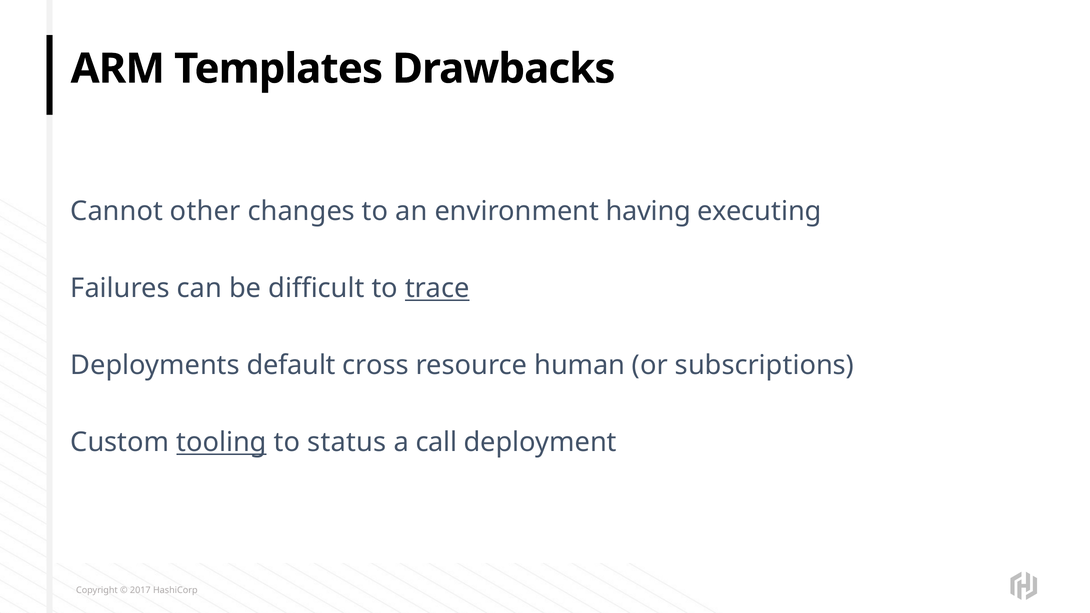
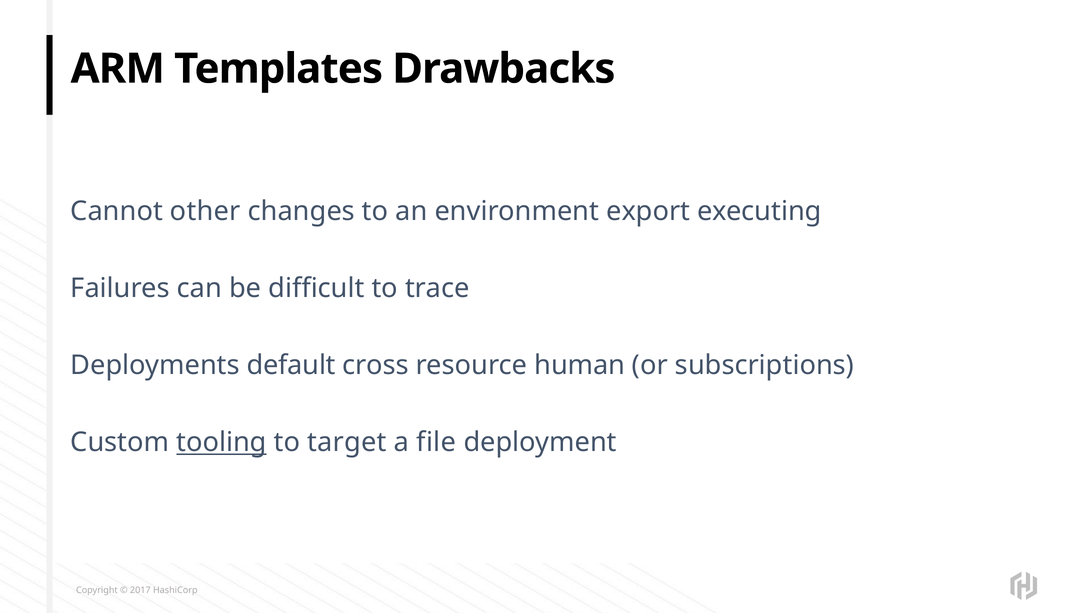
having: having -> export
trace underline: present -> none
status: status -> target
call: call -> file
